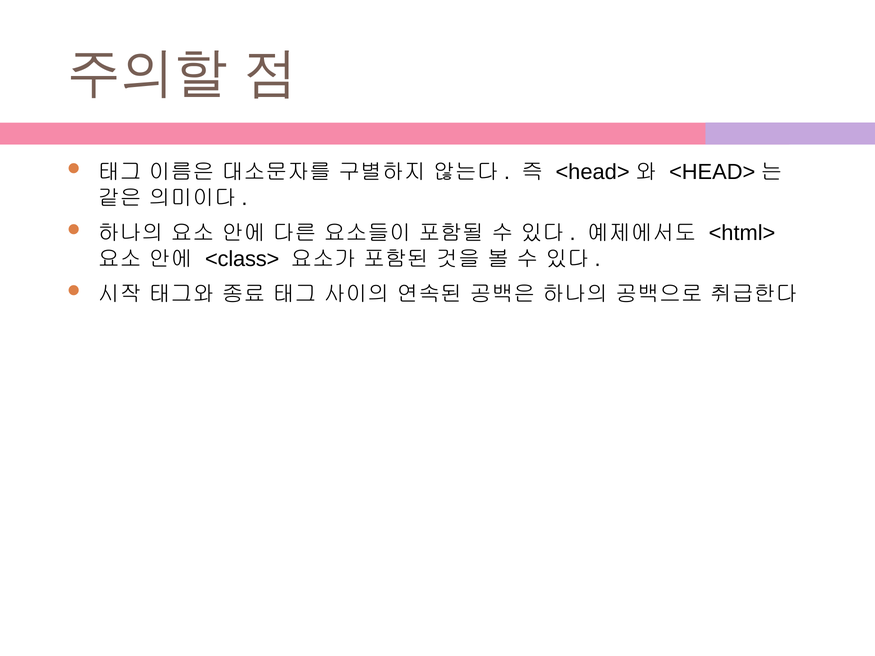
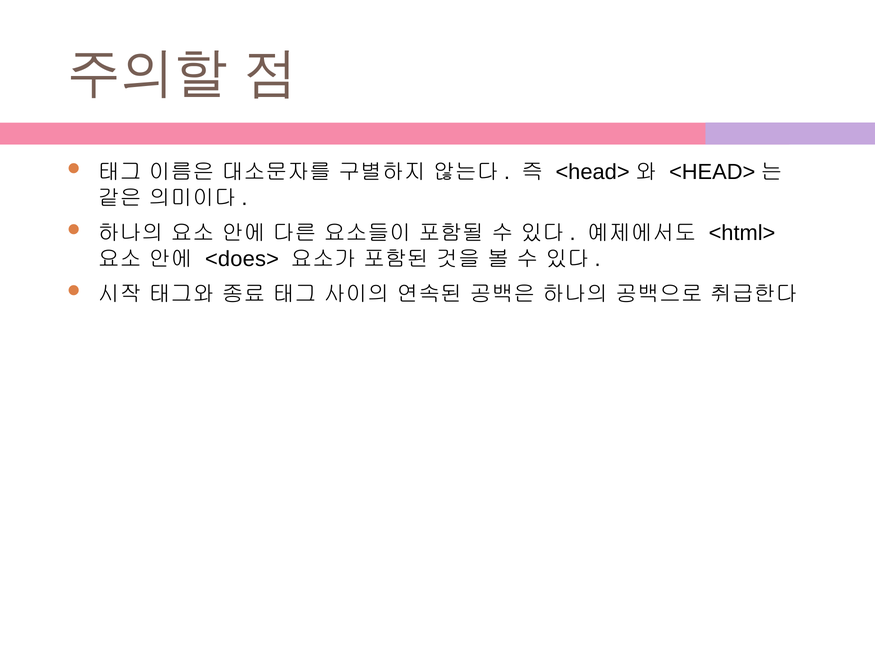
<class>: <class> -> <does>
